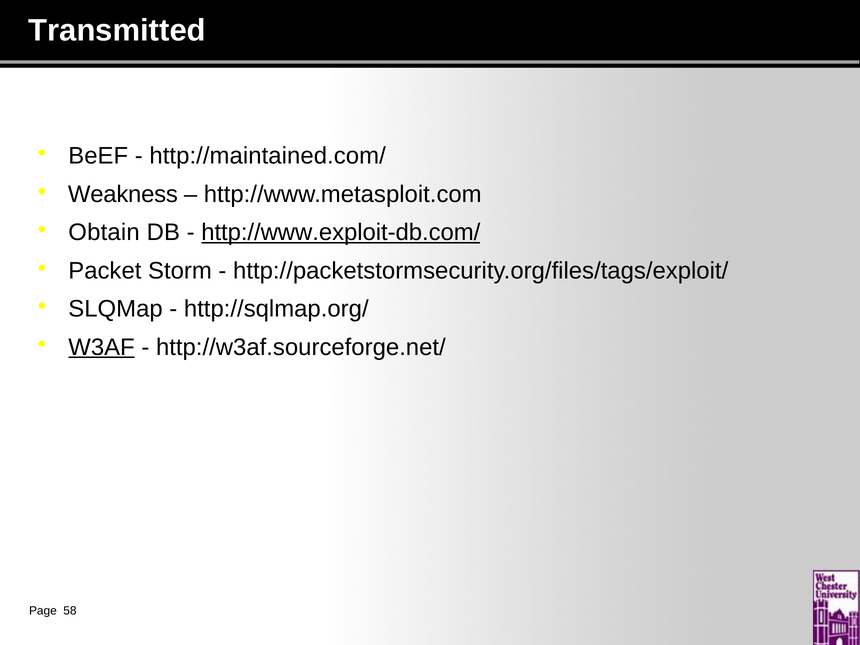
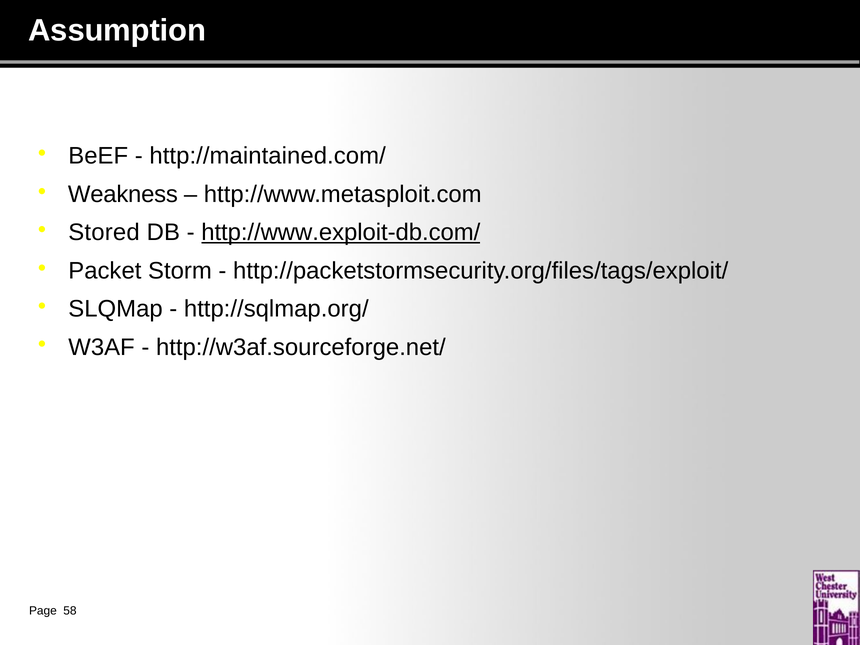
Transmitted: Transmitted -> Assumption
Obtain: Obtain -> Stored
W3AF underline: present -> none
